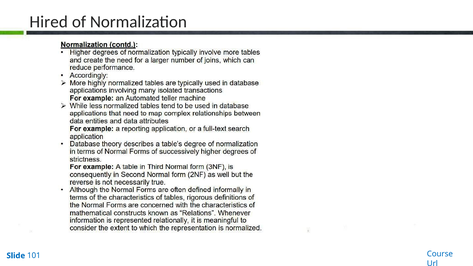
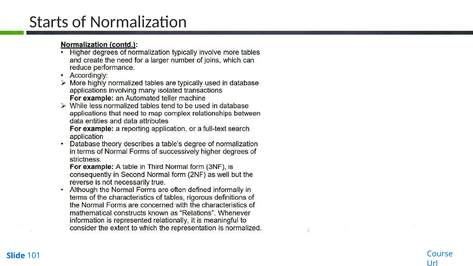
Hired: Hired -> Starts
